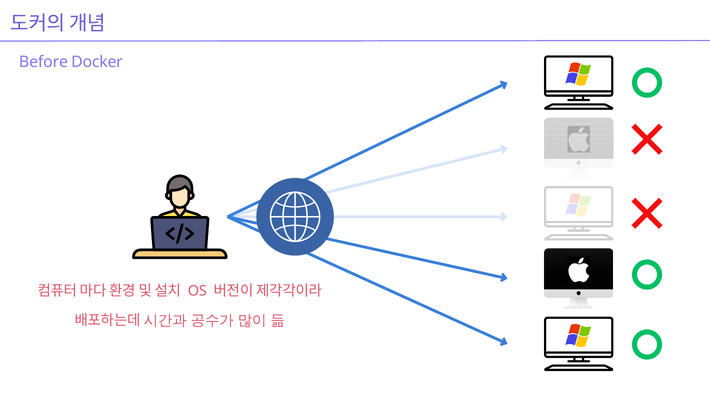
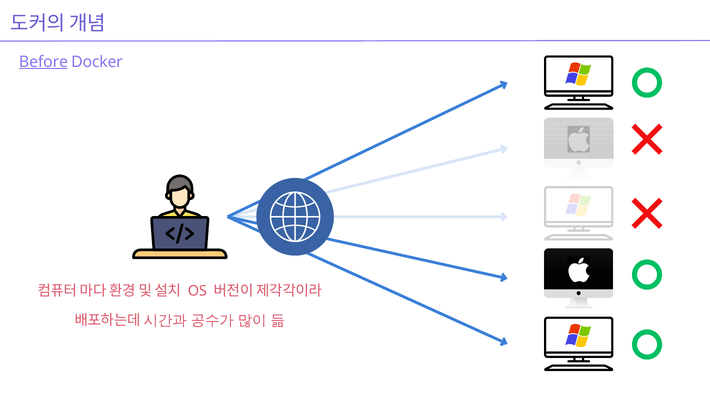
Before underline: none -> present
